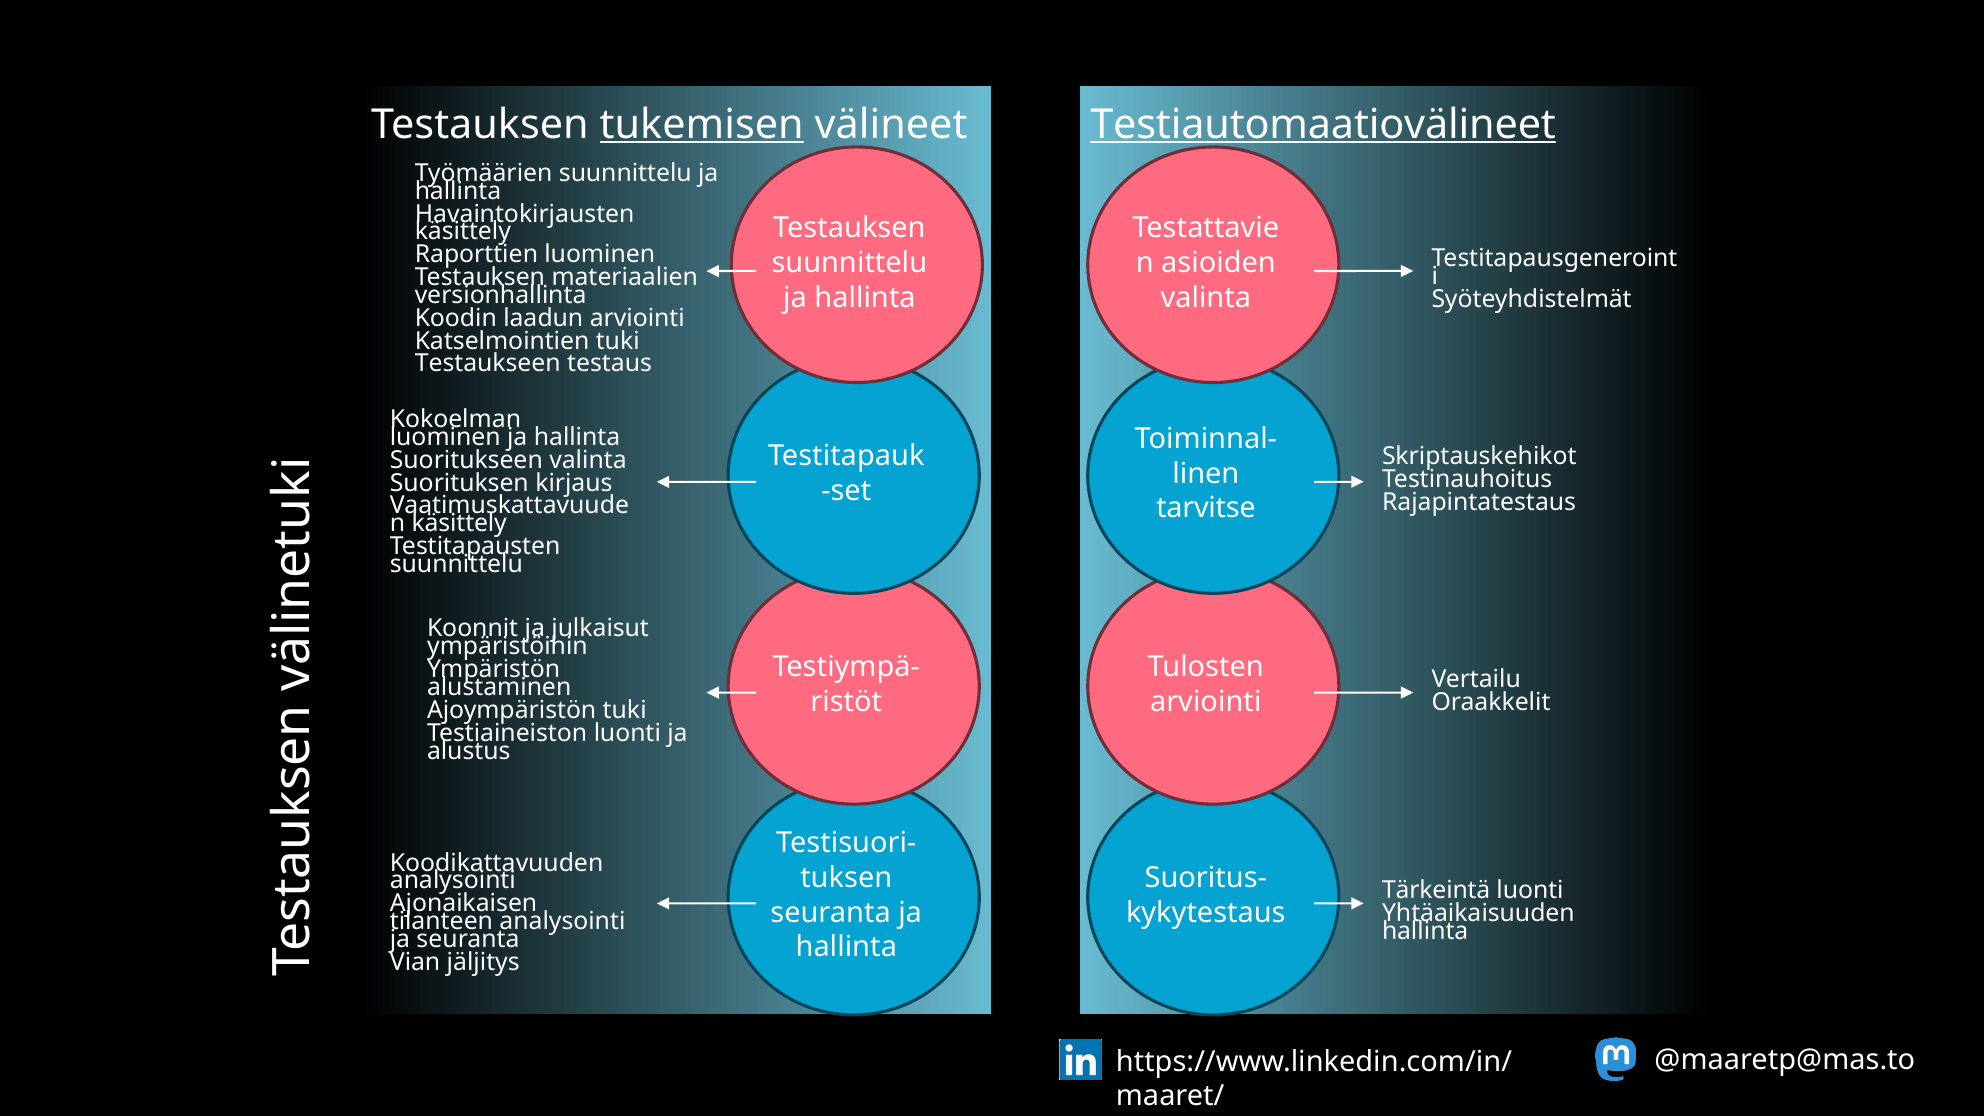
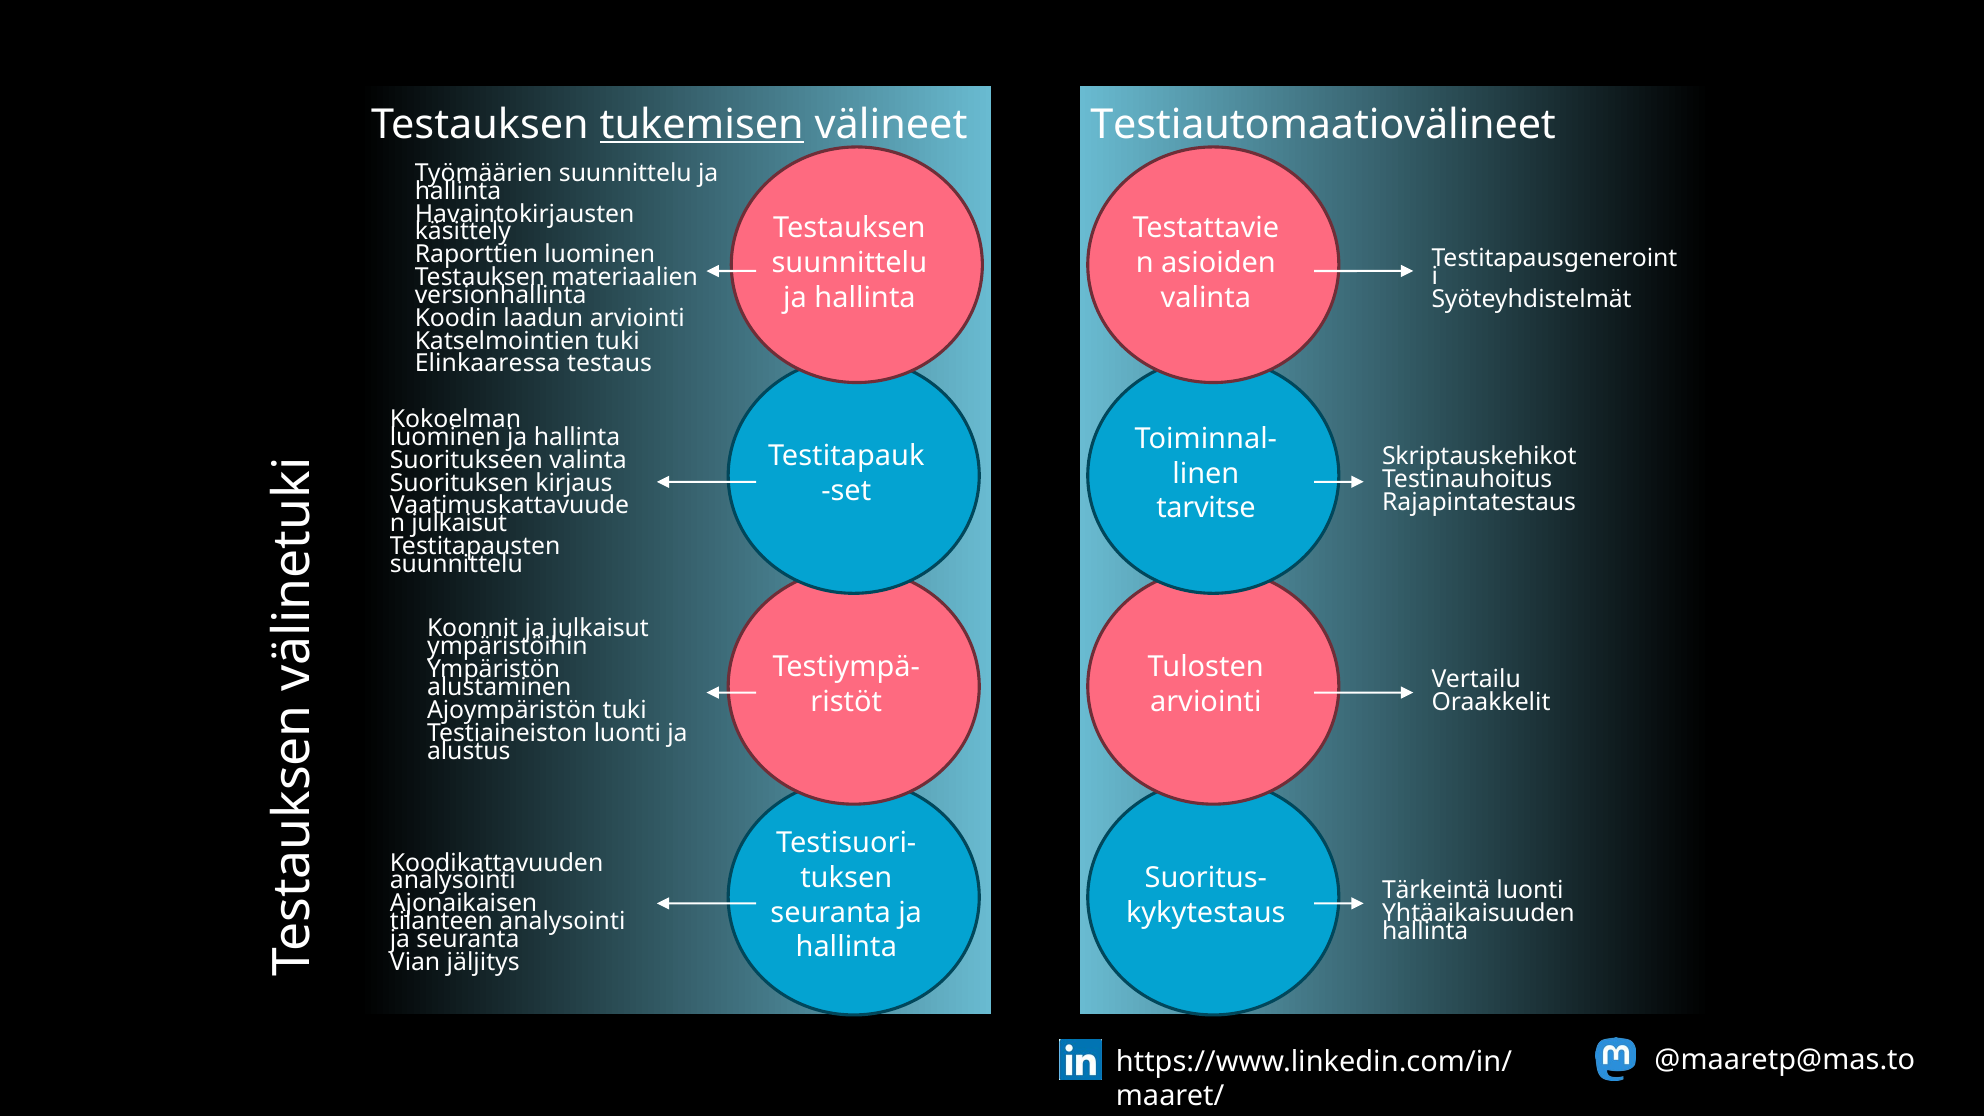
Testiautomaatiovälineet underline: present -> none
Testaukseen: Testaukseen -> Elinkaaressa
käsittely at (459, 524): käsittely -> julkaisut
